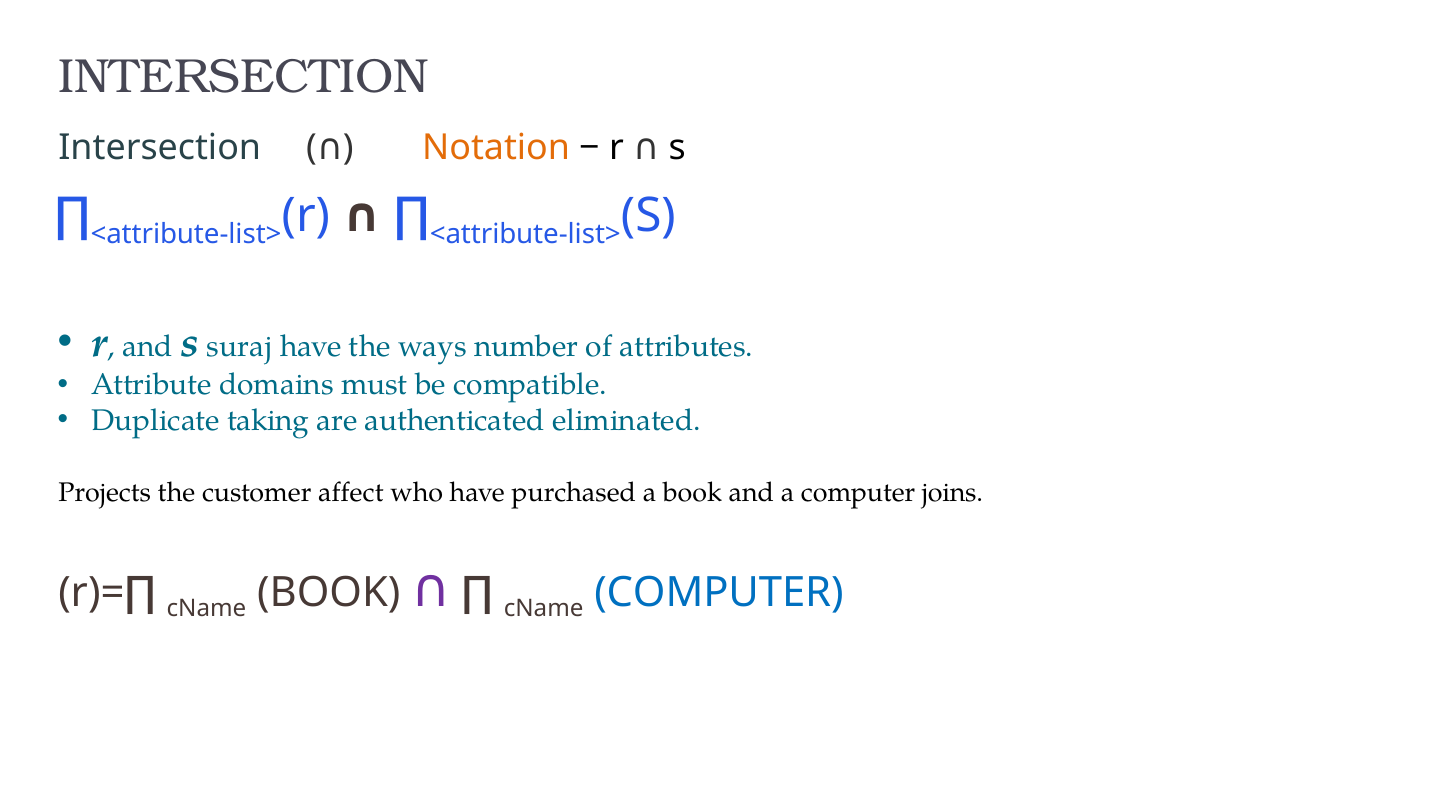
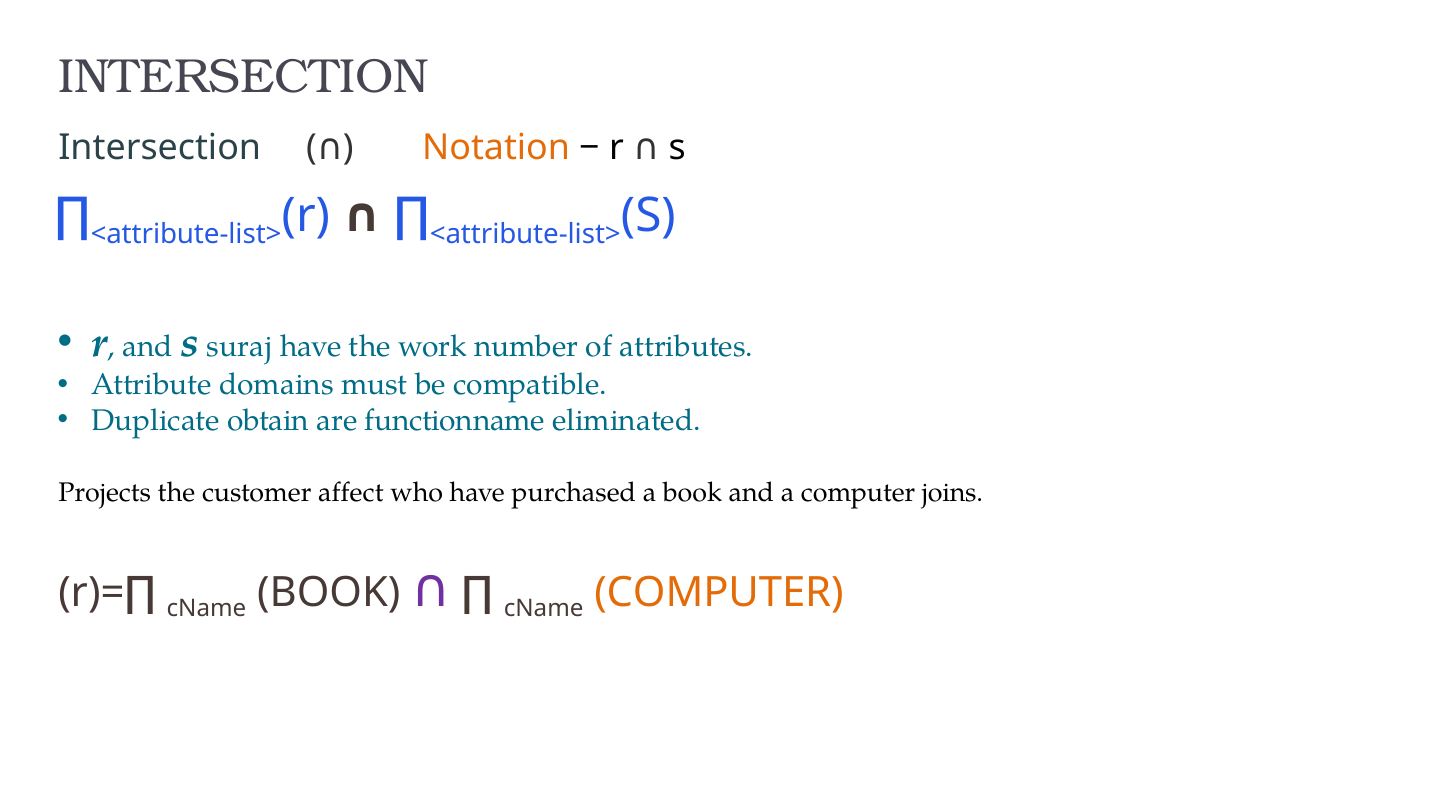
ways: ways -> work
taking: taking -> obtain
authenticated: authenticated -> functionname
COMPUTER at (719, 593) colour: blue -> orange
